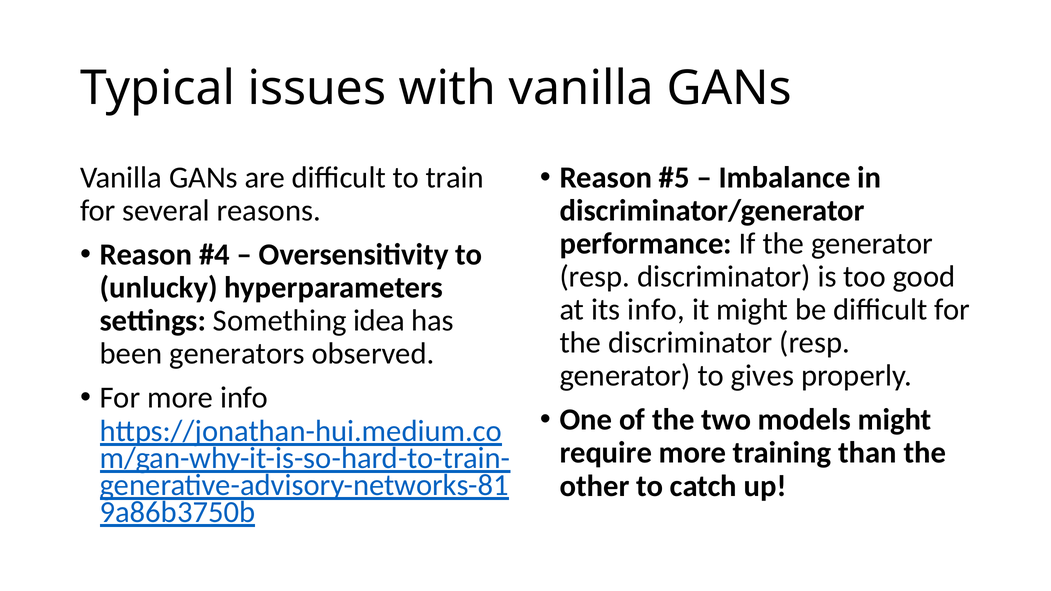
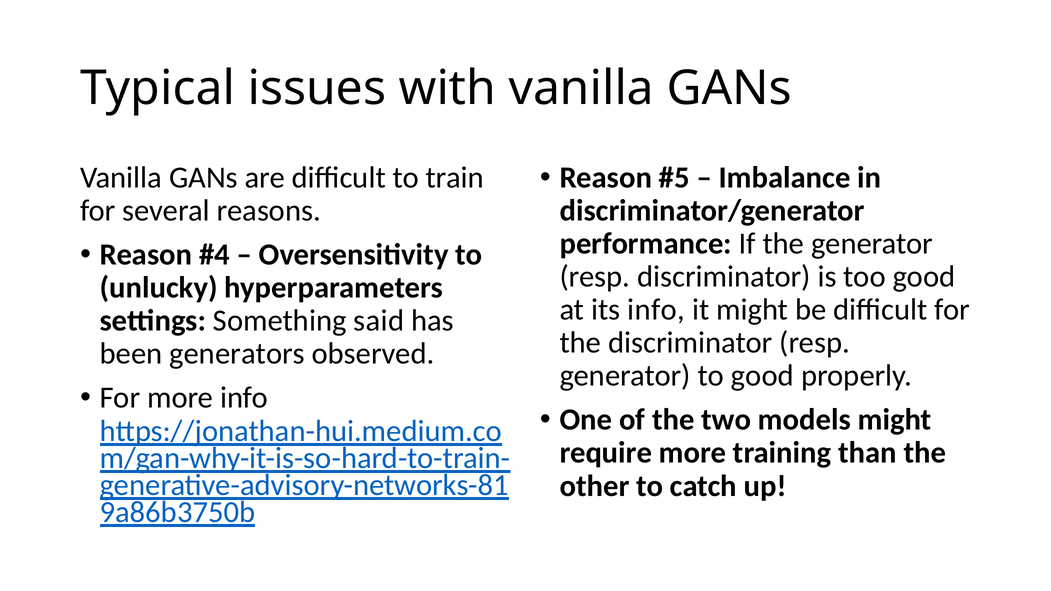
idea: idea -> said
to gives: gives -> good
